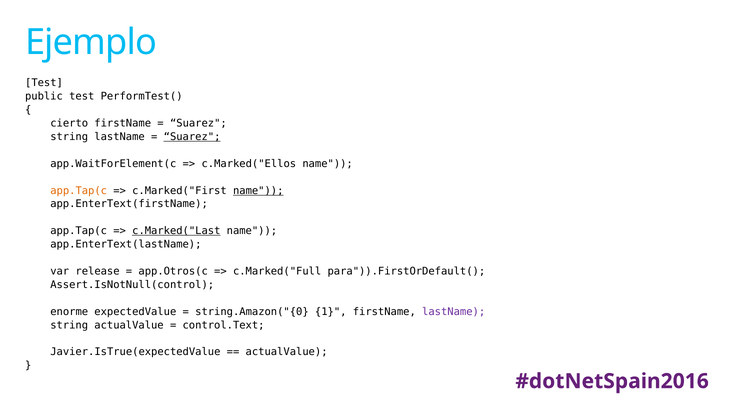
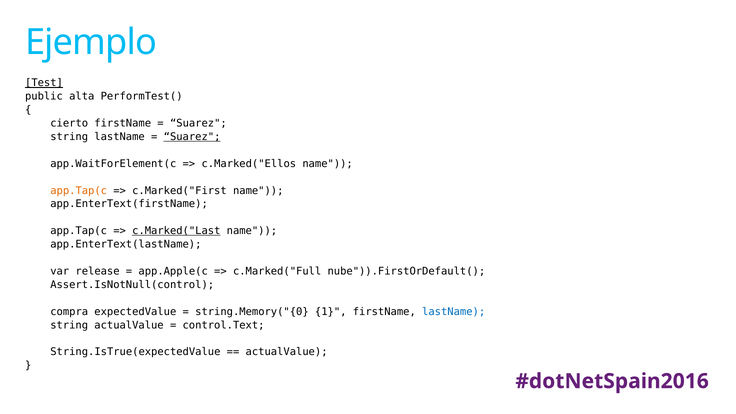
Test at (44, 83) underline: none -> present
public test: test -> alta
name at (258, 191) underline: present -> none
app.Otros(c: app.Otros(c -> app.Apple(c
para")).FirstOrDefault(: para")).FirstOrDefault( -> nube")).FirstOrDefault(
enorme: enorme -> compra
string.Amazon("{0: string.Amazon("{0 -> string.Memory("{0
lastName at (454, 312) colour: purple -> blue
Javier.IsTrue(expectedValue: Javier.IsTrue(expectedValue -> String.IsTrue(expectedValue
